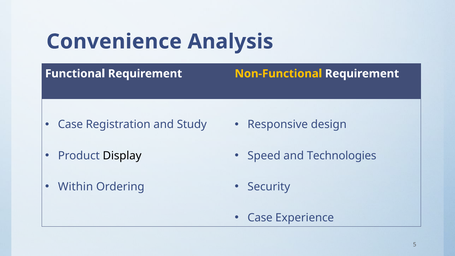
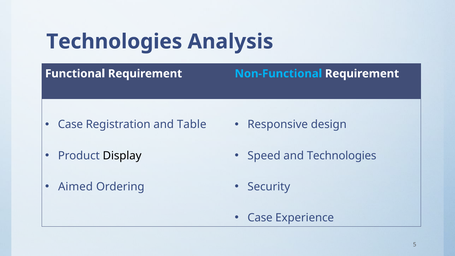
Convenience at (114, 42): Convenience -> Technologies
Non-Functional colour: yellow -> light blue
Study: Study -> Table
Within: Within -> Aimed
